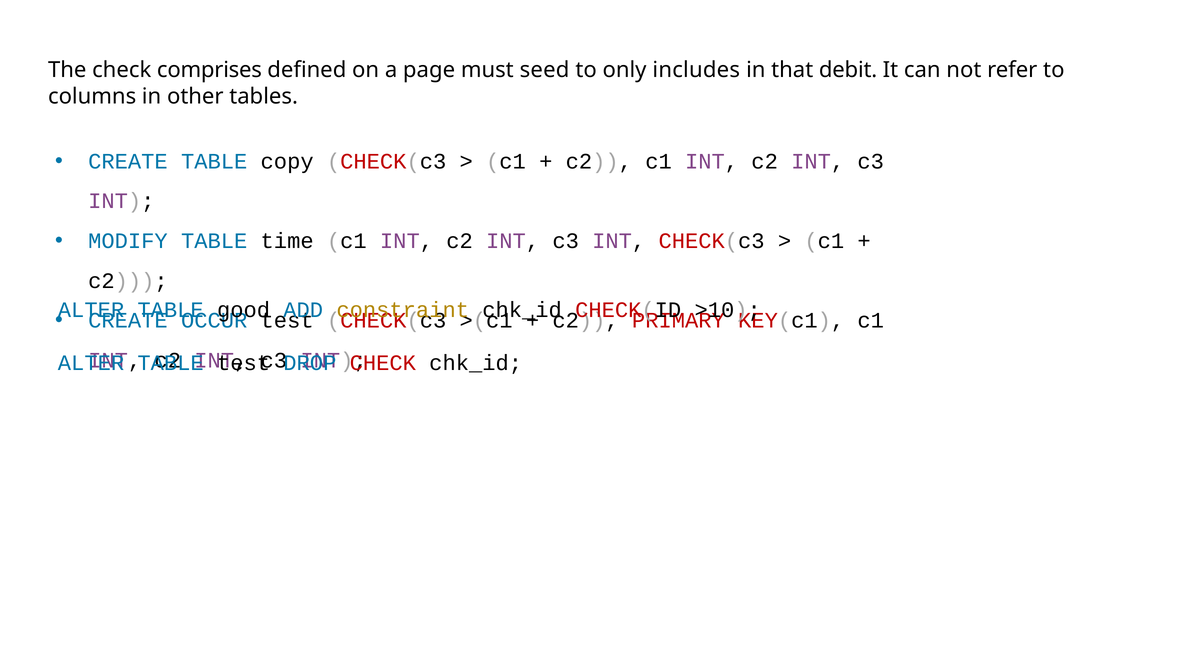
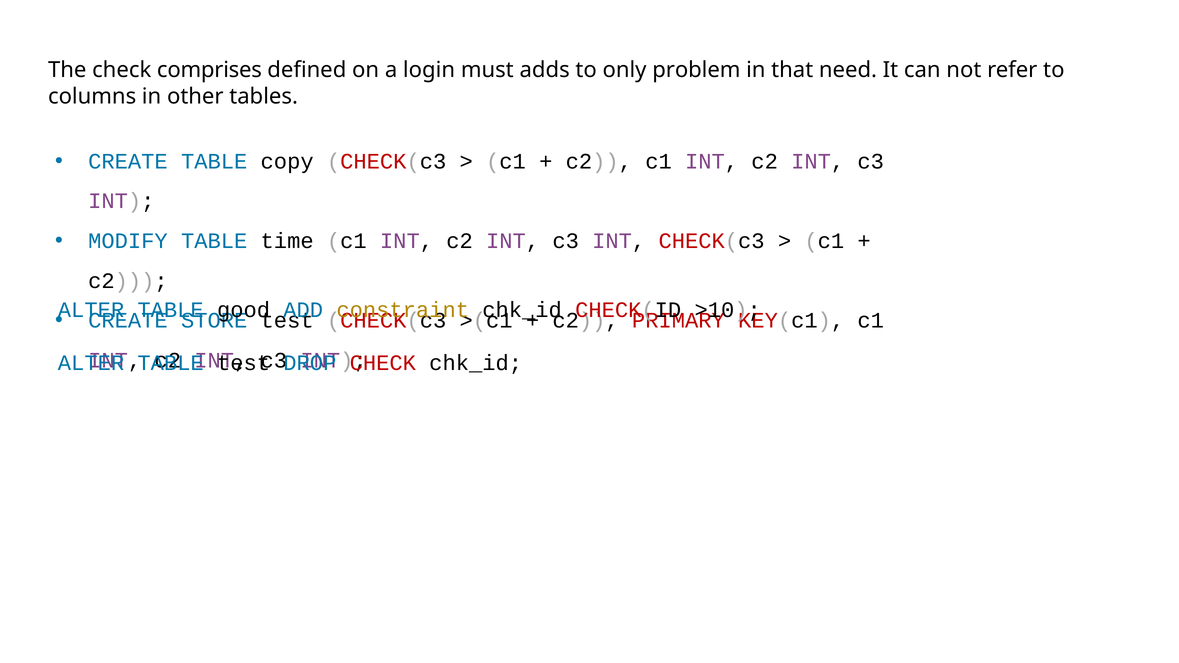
page: page -> login
seed: seed -> adds
includes: includes -> problem
debit: debit -> need
OCCUR: OCCUR -> STORE
